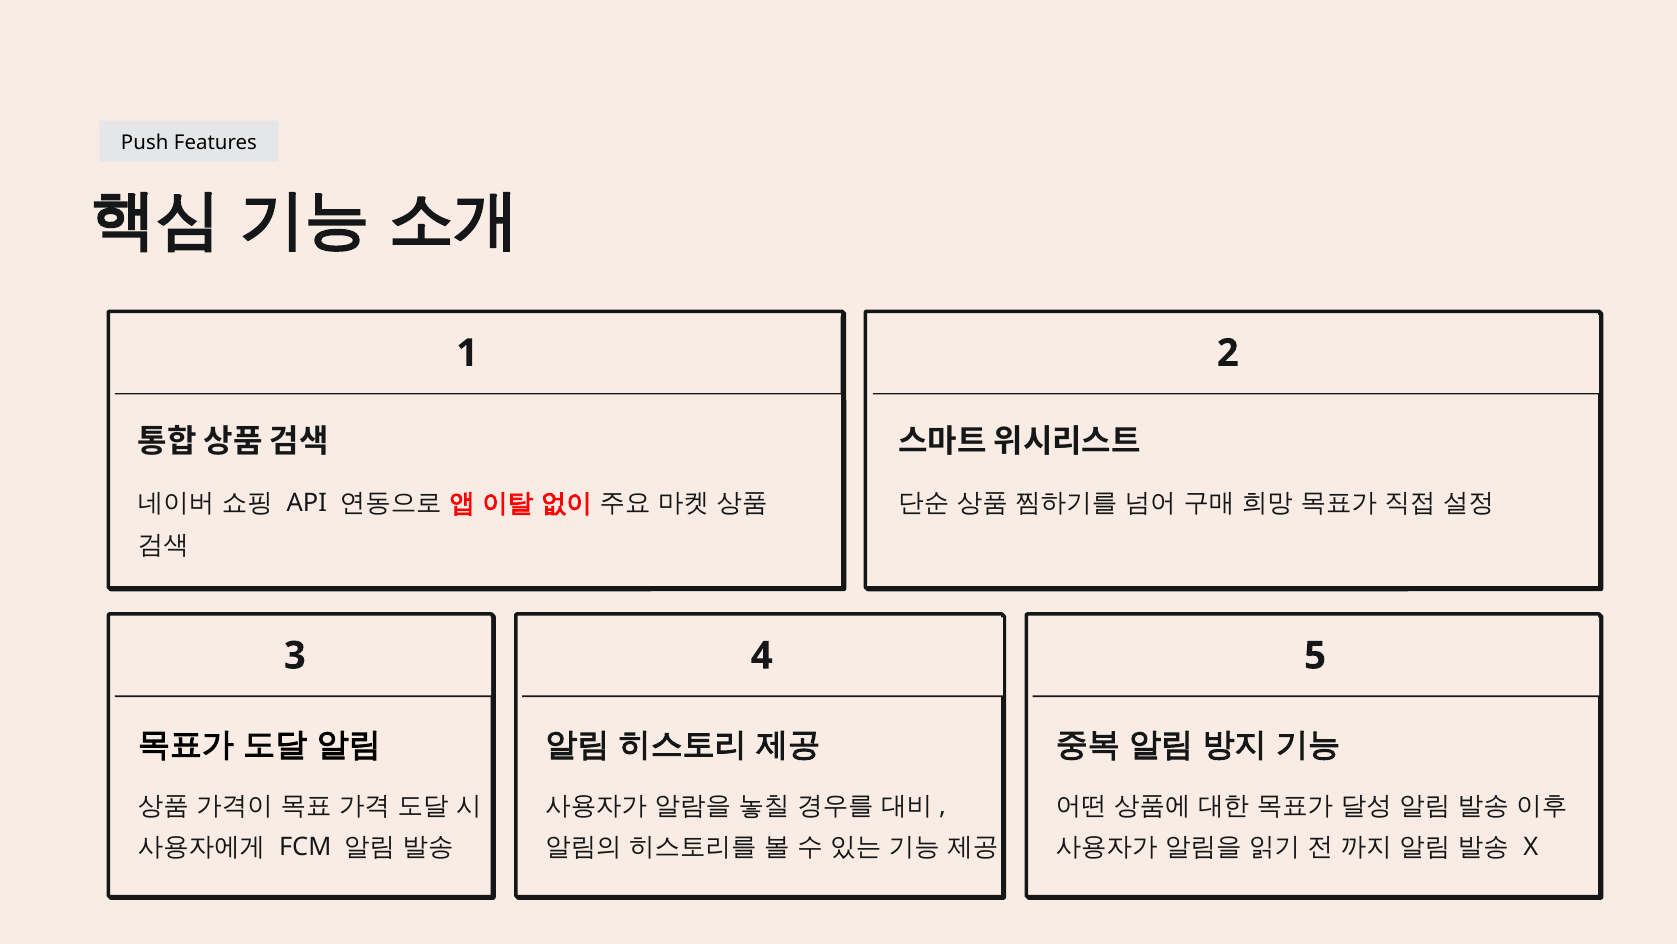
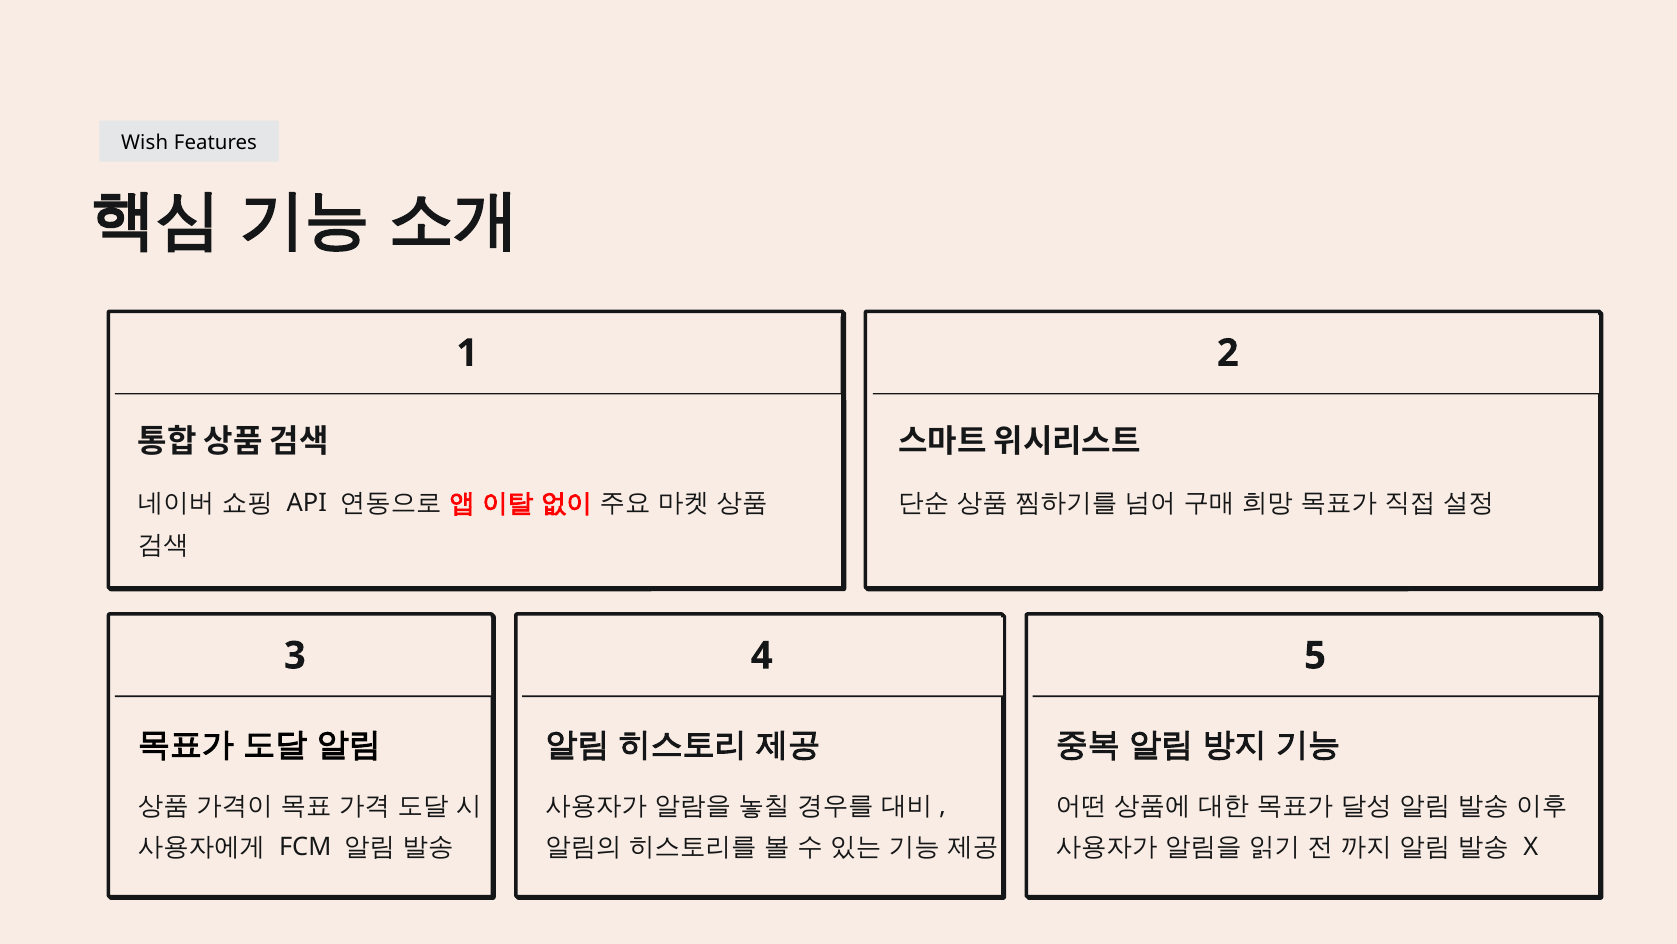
Push: Push -> Wish
